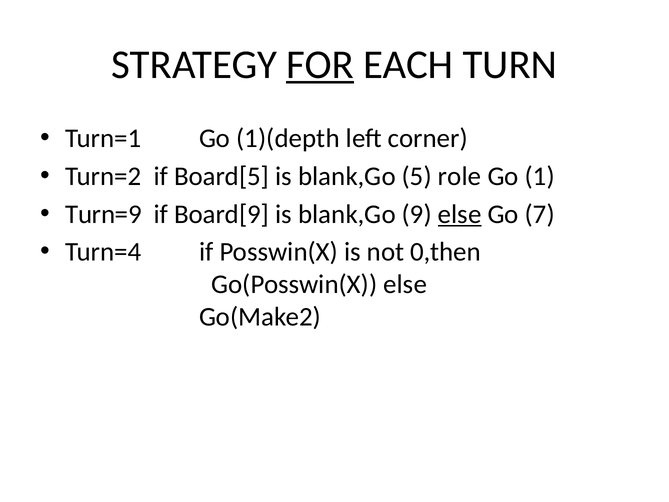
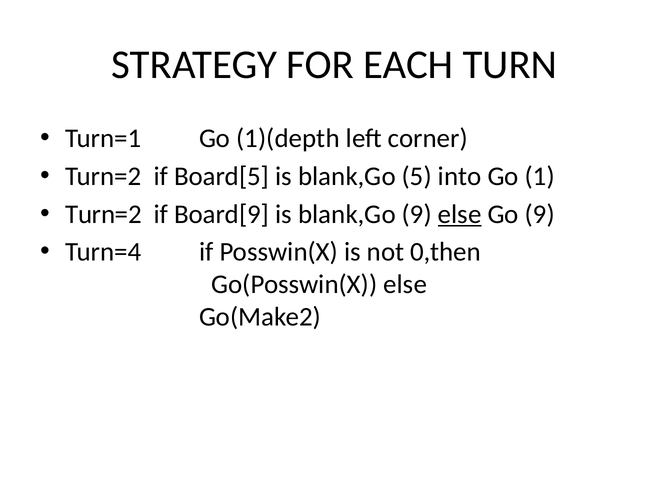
FOR underline: present -> none
role: role -> into
Turn=9 at (103, 214): Turn=9 -> Turn=2
Go 7: 7 -> 9
